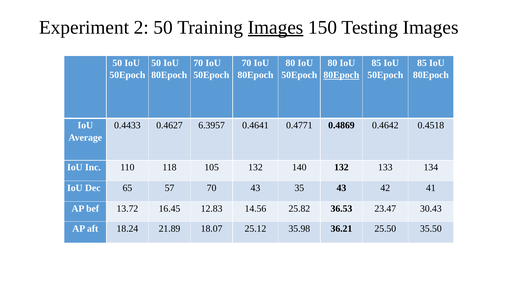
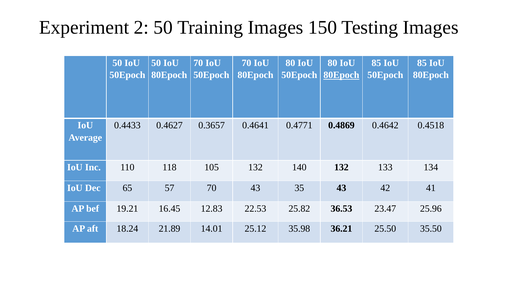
Images at (276, 27) underline: present -> none
6.3957: 6.3957 -> 0.3657
13.72: 13.72 -> 19.21
14.56: 14.56 -> 22.53
30.43: 30.43 -> 25.96
18.07: 18.07 -> 14.01
